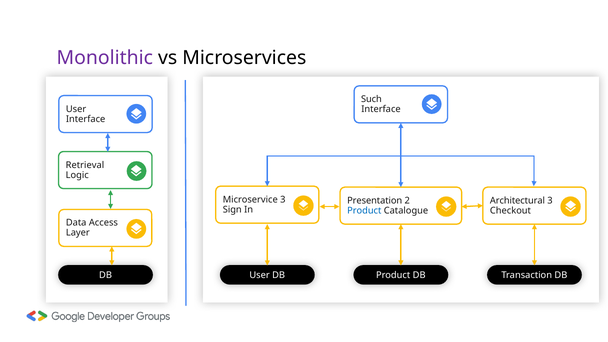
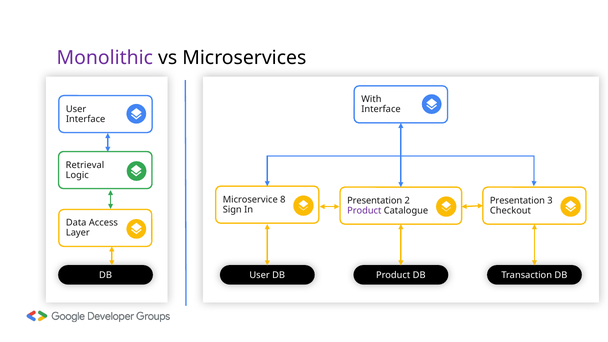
Such: Such -> With
Microservice 3: 3 -> 8
Architectural at (517, 201): Architectural -> Presentation
Product at (364, 211) colour: blue -> purple
